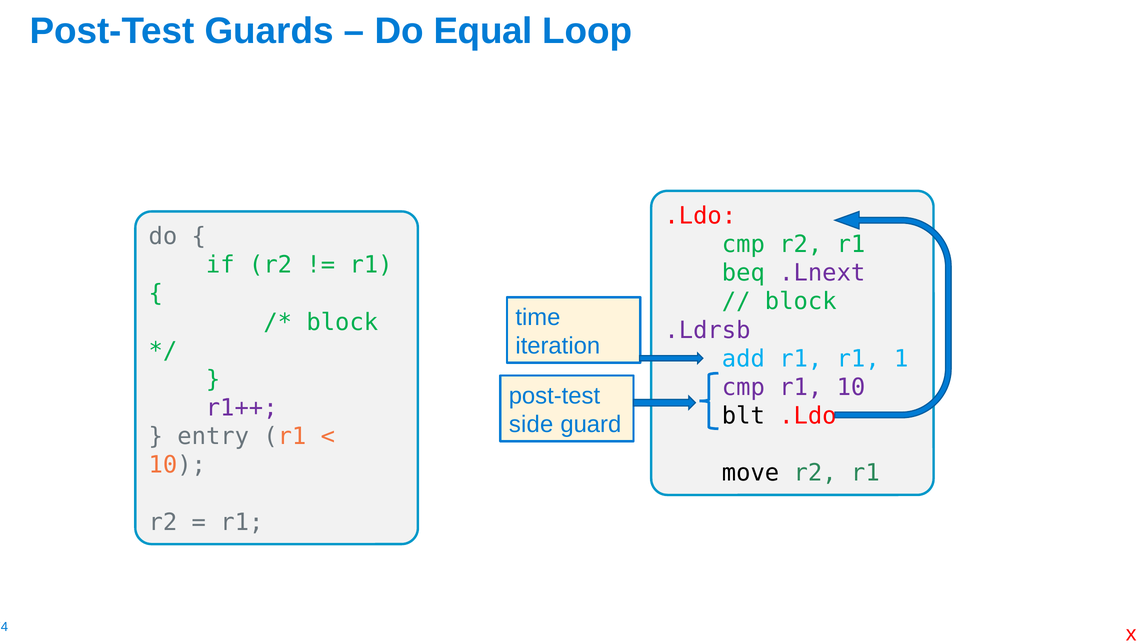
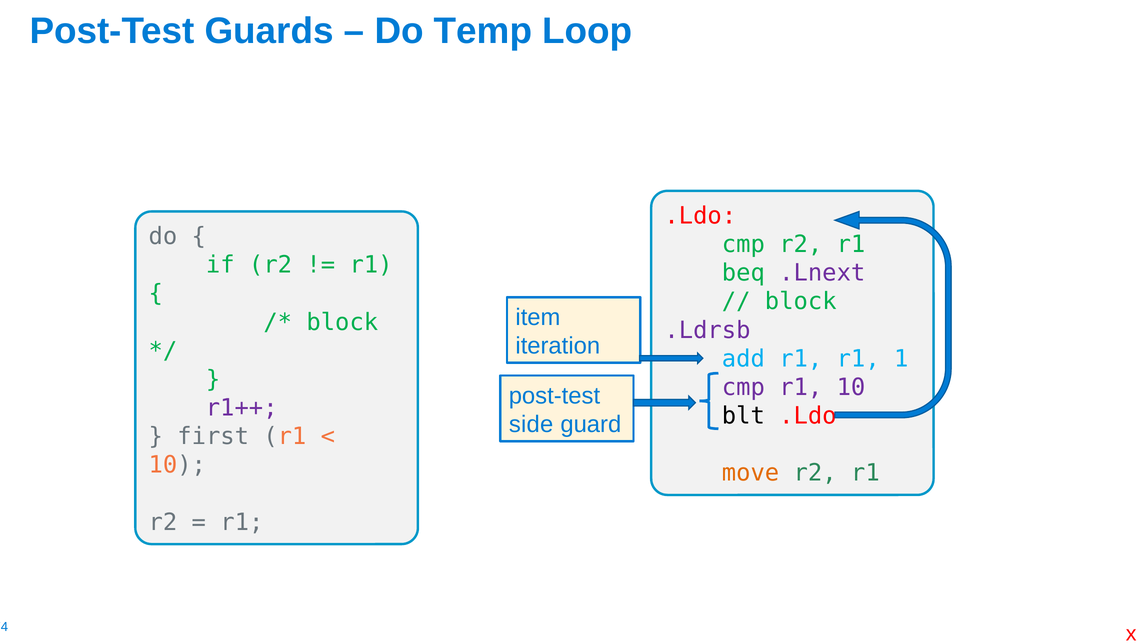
Equal: Equal -> Temp
time: time -> item
entry: entry -> first
move colour: black -> orange
